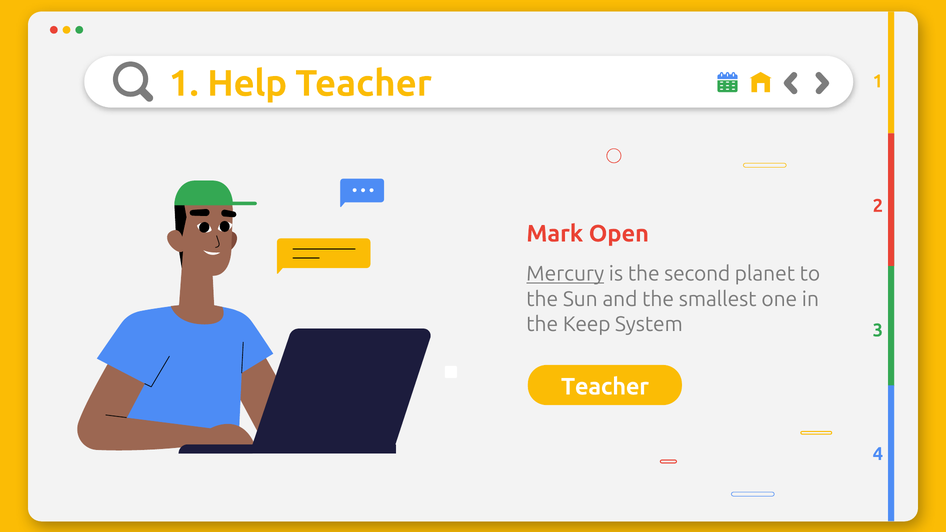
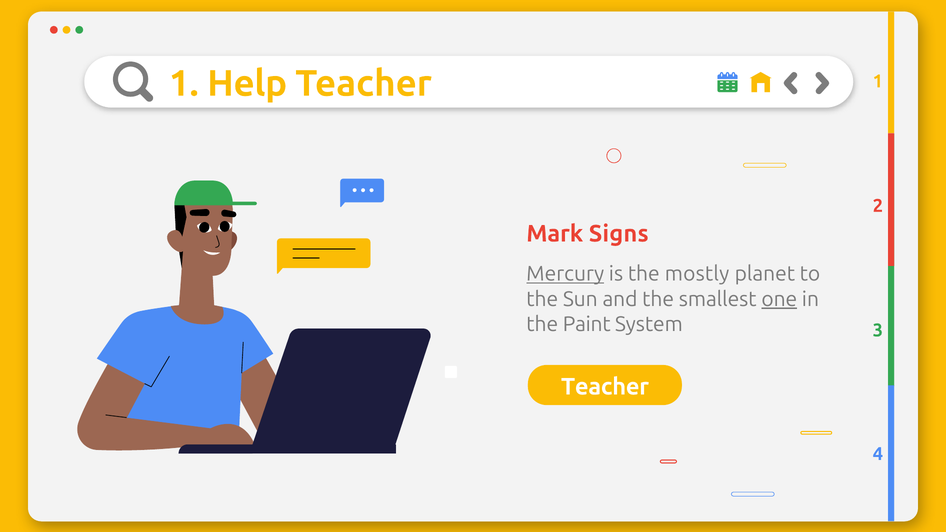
Open: Open -> Signs
second: second -> mostly
one underline: none -> present
Keep: Keep -> Paint
